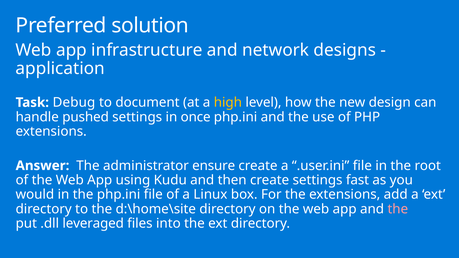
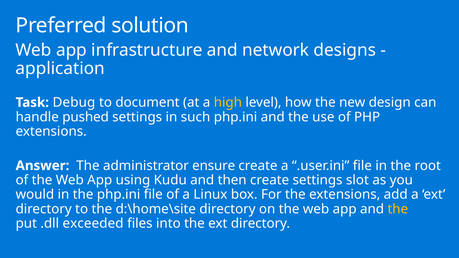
once: once -> such
fast: fast -> slot
the at (398, 209) colour: pink -> yellow
leveraged: leveraged -> exceeded
